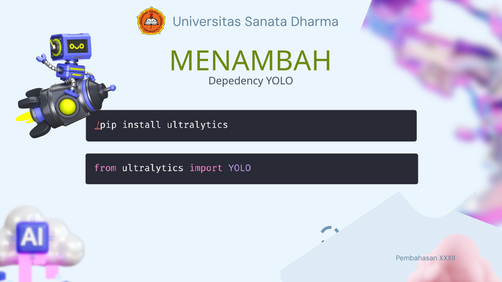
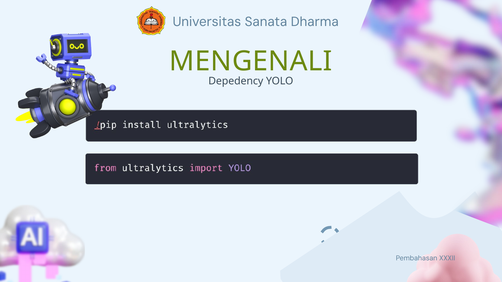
MENAMBAH: MENAMBAH -> MENGENALI
